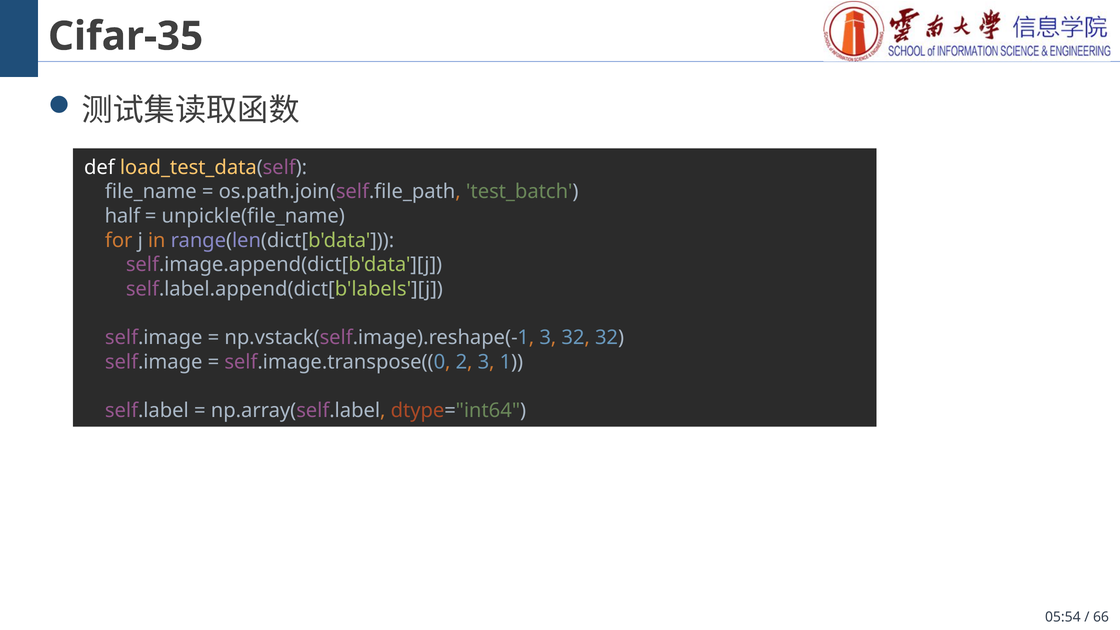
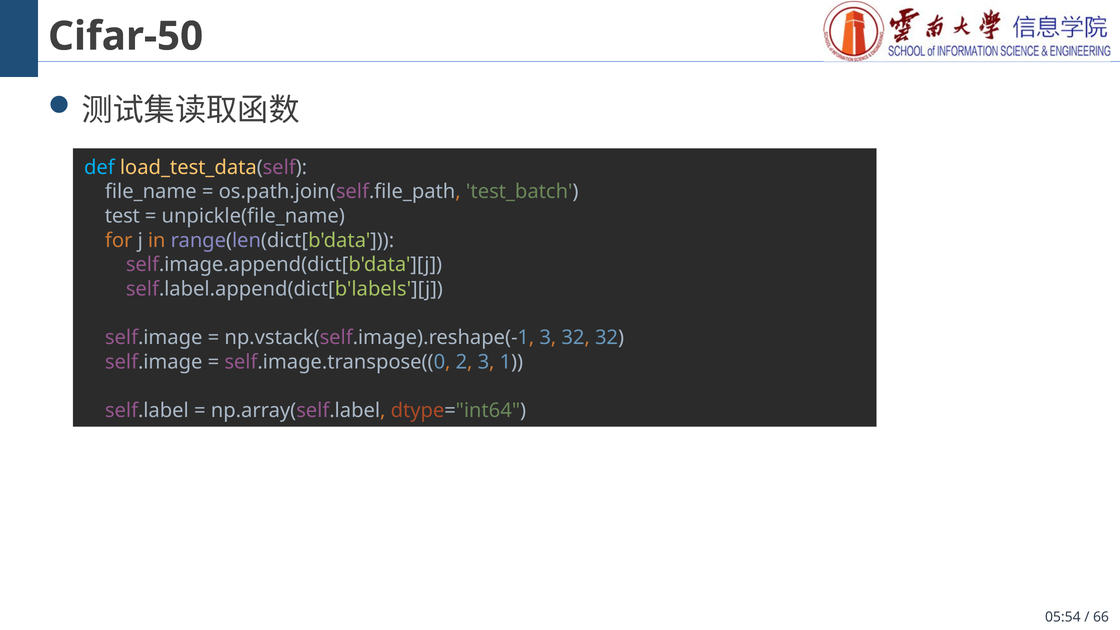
Cifar-35: Cifar-35 -> Cifar-50
def colour: white -> light blue
half: half -> test
